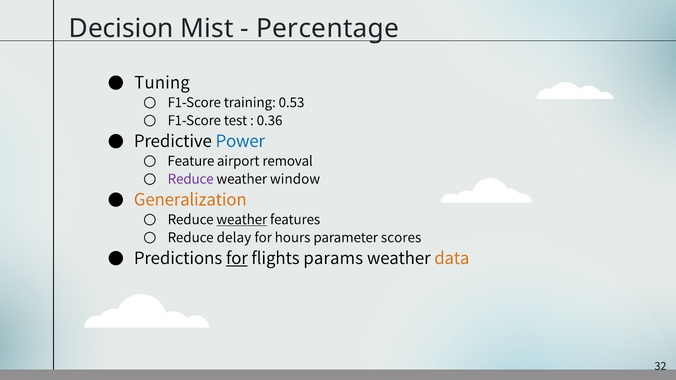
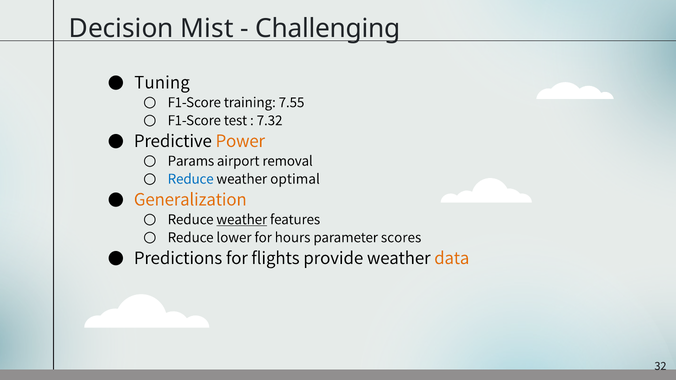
Percentage: Percentage -> Challenging
0.53: 0.53 -> 7.55
0.36: 0.36 -> 7.32
Power colour: blue -> orange
Feature: Feature -> Params
Reduce at (191, 179) colour: purple -> blue
window: window -> optimal
delay: delay -> lower
for at (237, 258) underline: present -> none
params: params -> provide
